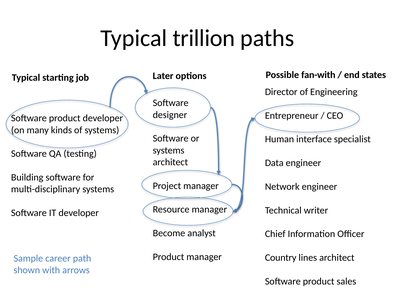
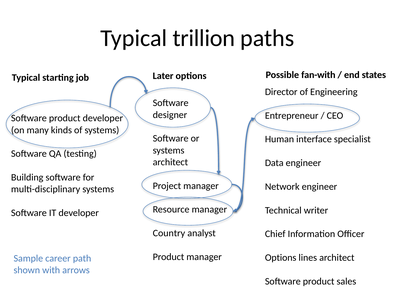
Become: Become -> Country
Country at (281, 258): Country -> Options
